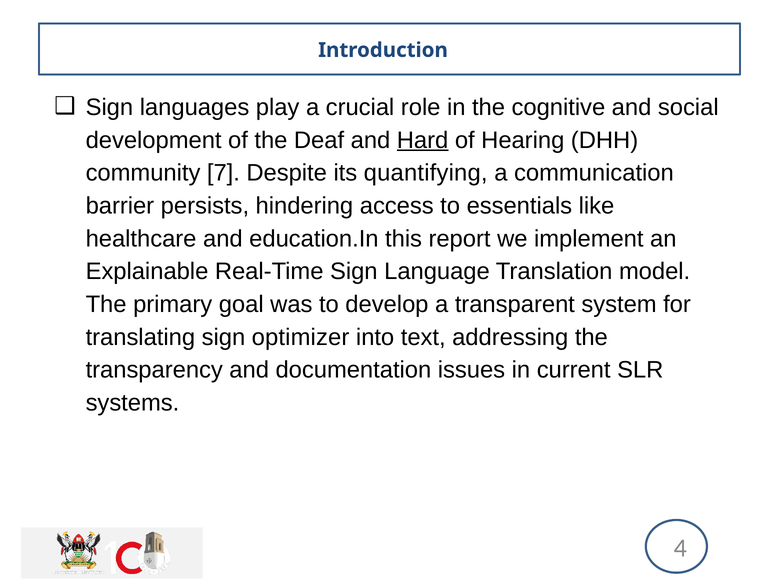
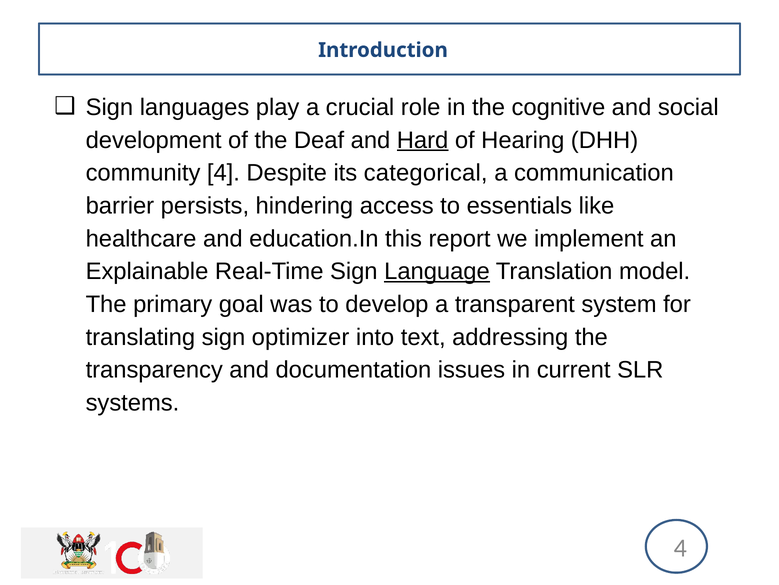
community 7: 7 -> 4
quantifying: quantifying -> categorical
Language underline: none -> present
